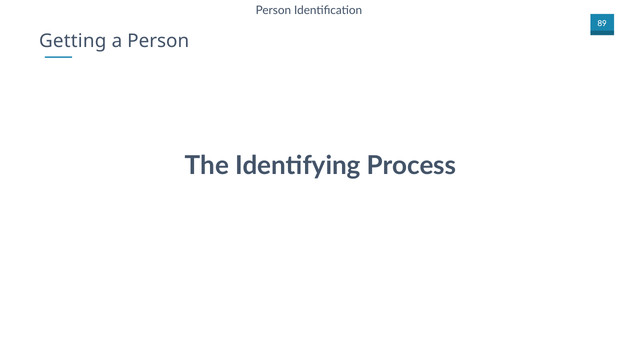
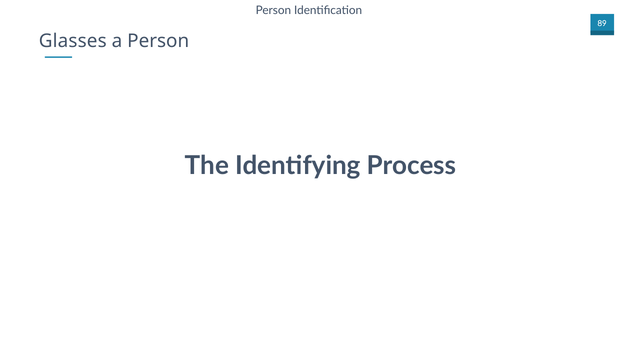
Getting: Getting -> Glasses
